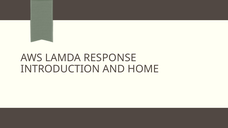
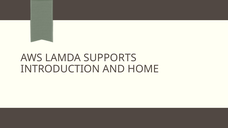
RESPONSE: RESPONSE -> SUPPORTS
